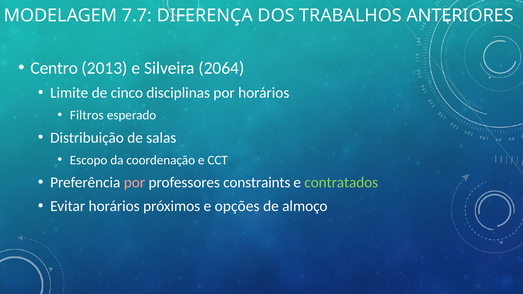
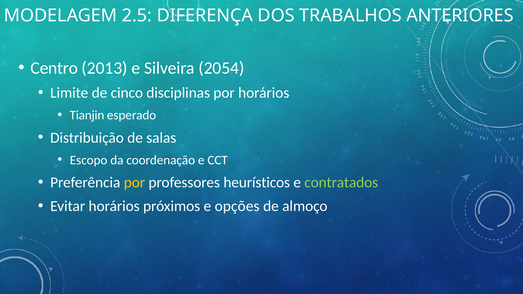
7.7: 7.7 -> 2.5
2064: 2064 -> 2054
Filtros: Filtros -> Tianjin
por at (134, 183) colour: pink -> yellow
constraints: constraints -> heurísticos
